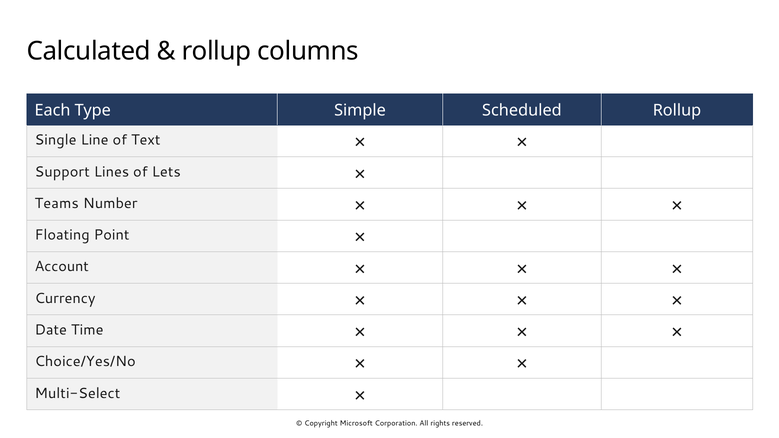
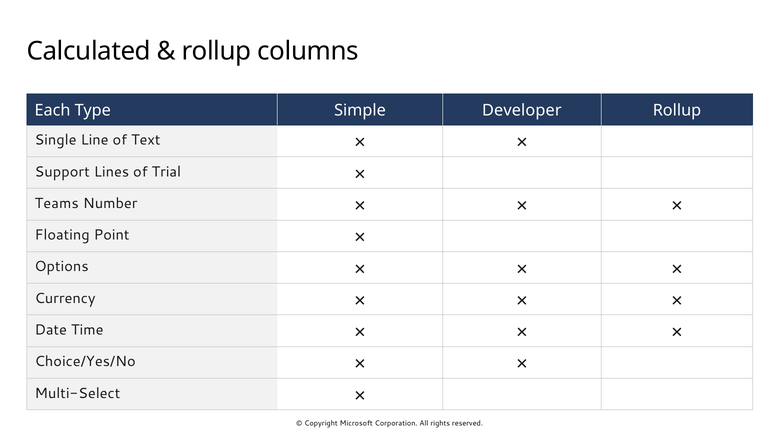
Scheduled: Scheduled -> Developer
Lets: Lets -> Trial
Account: Account -> Options
